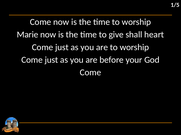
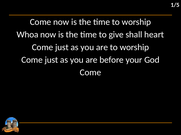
Marie: Marie -> Whoa
